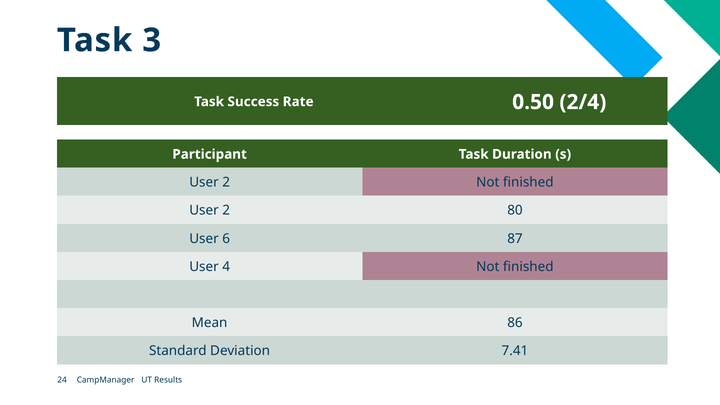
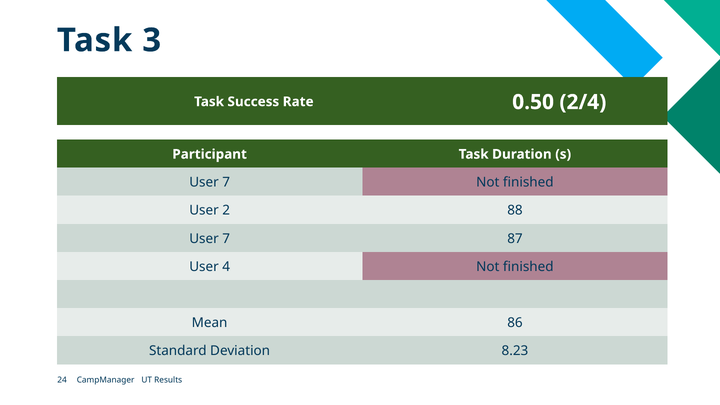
2 at (226, 182): 2 -> 7
80: 80 -> 88
6 at (226, 239): 6 -> 7
7.41: 7.41 -> 8.23
